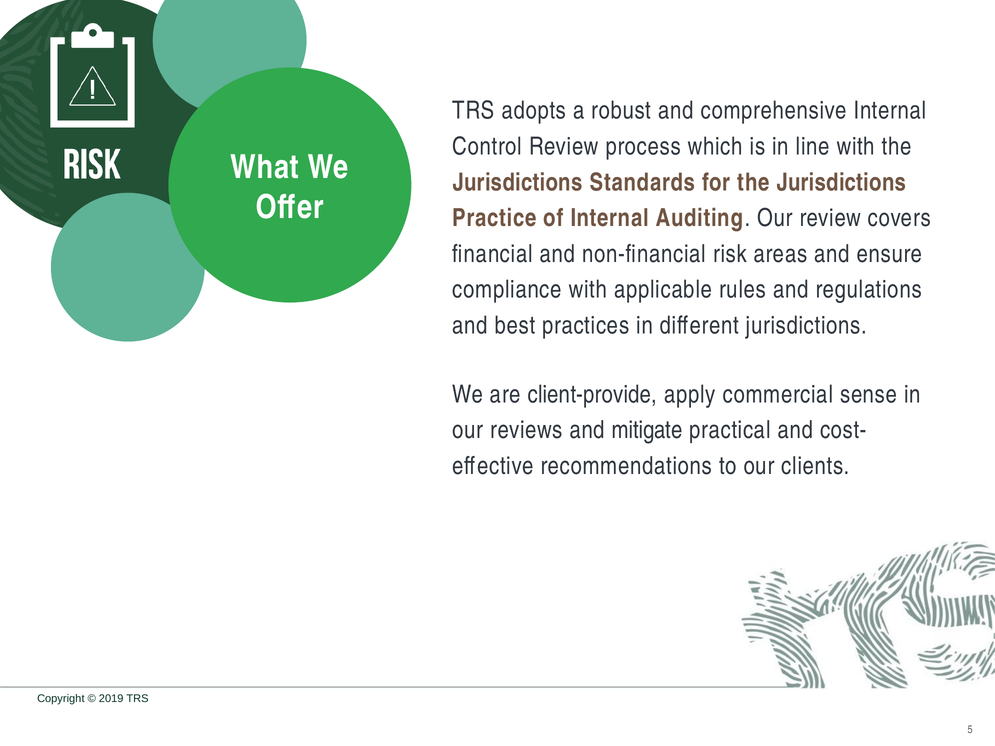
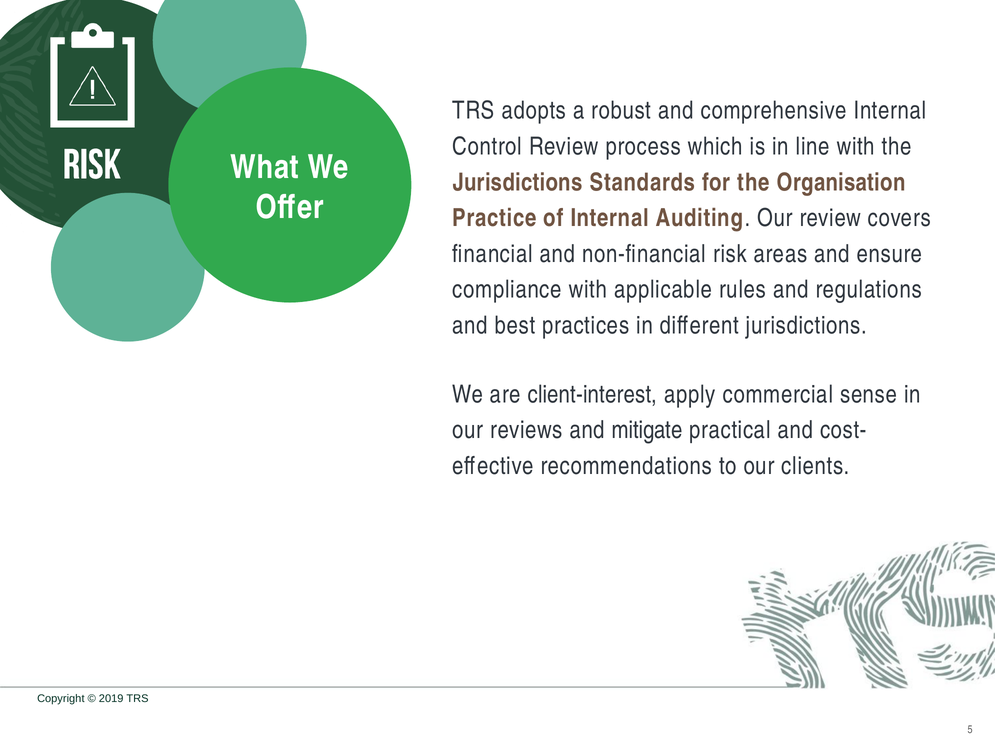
for the Jurisdictions: Jurisdictions -> Organisation
client-provide: client-provide -> client-interest
